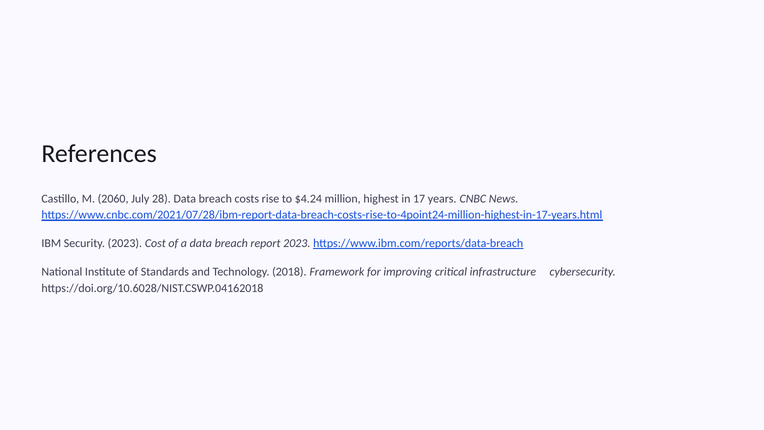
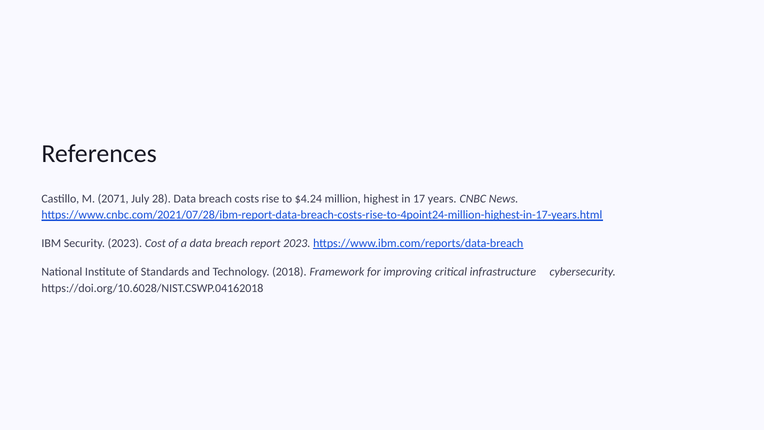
2060: 2060 -> 2071
